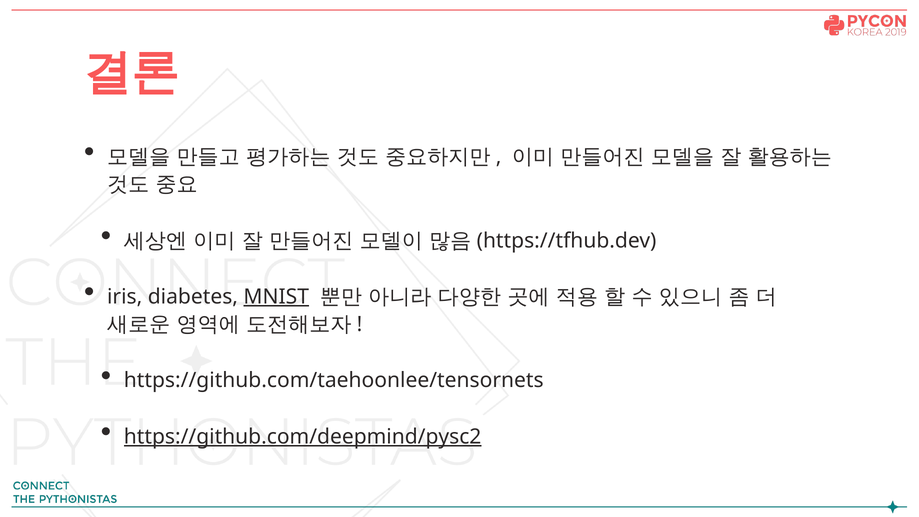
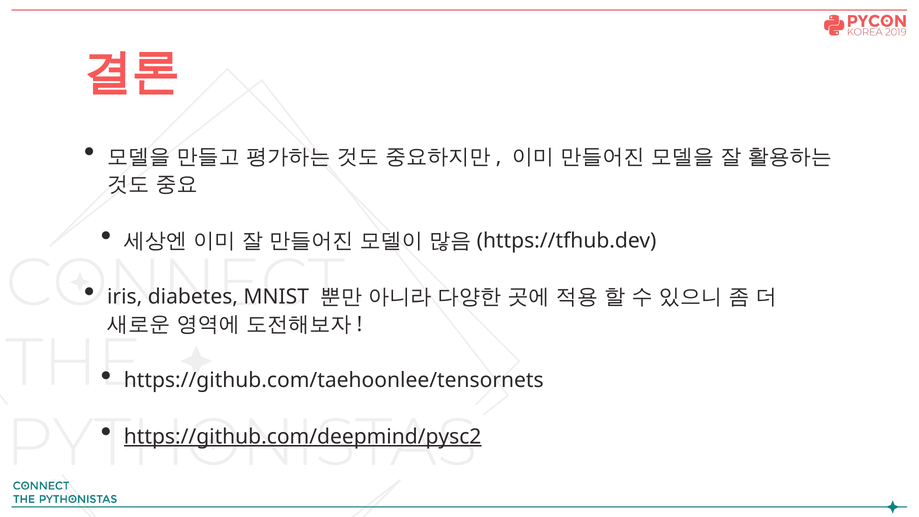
MNIST underline: present -> none
